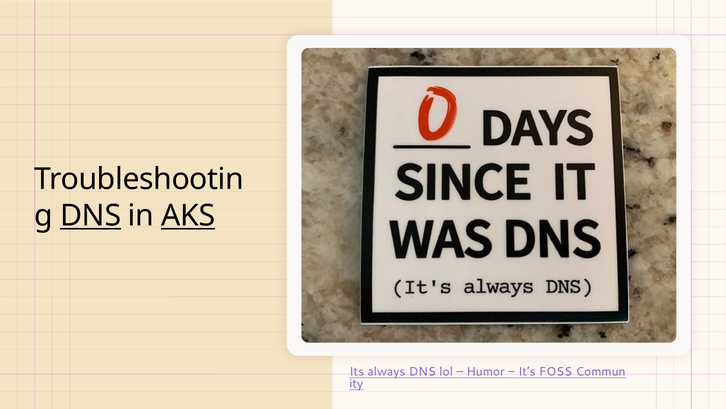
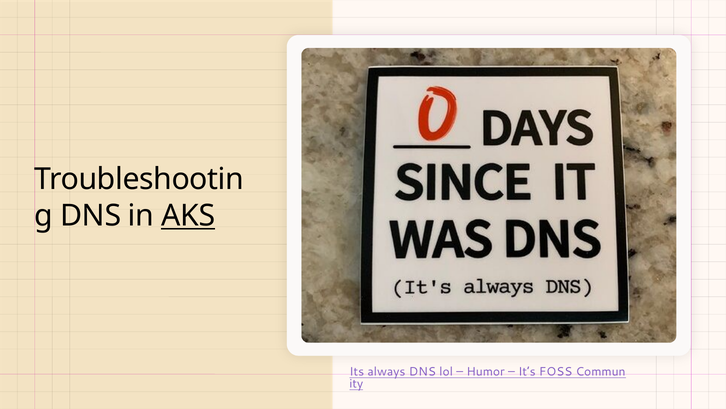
DNS at (91, 215) underline: present -> none
